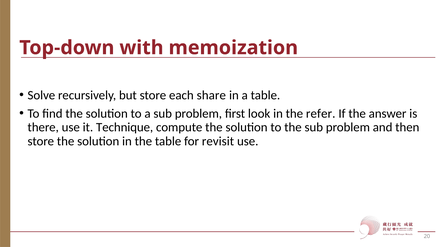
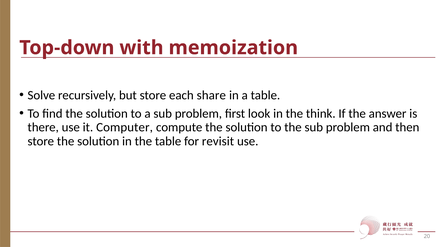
refer: refer -> think
Technique: Technique -> Computer
